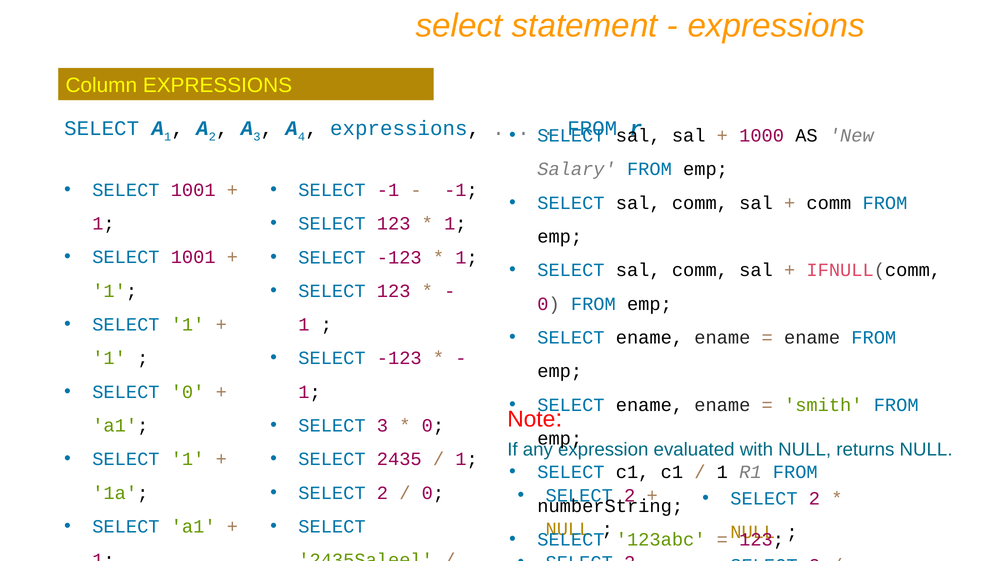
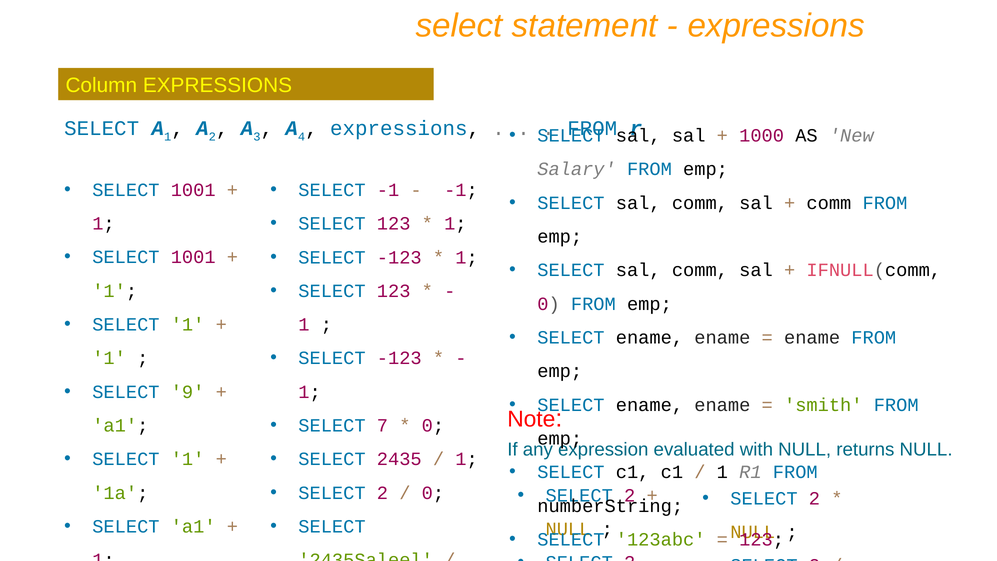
SELECT 0: 0 -> 9
SELECT 3: 3 -> 7
